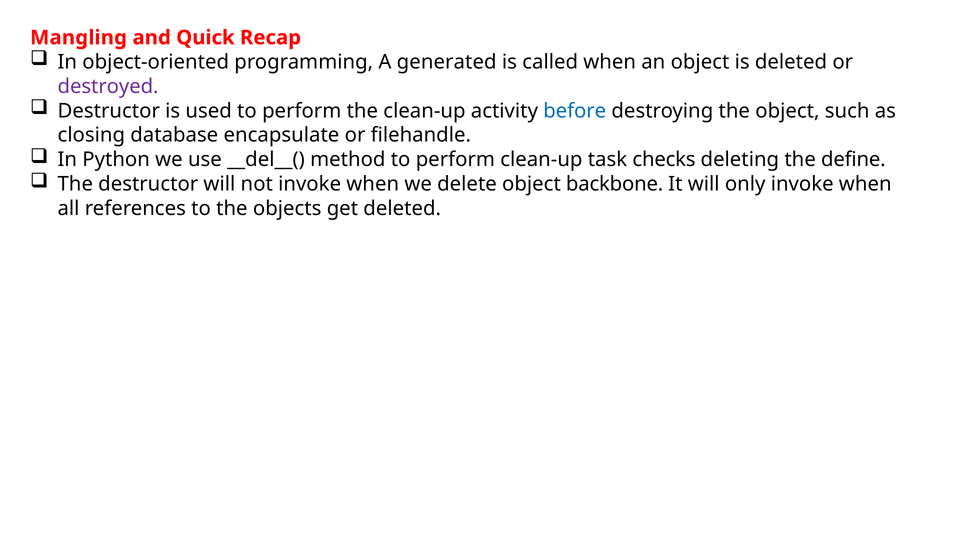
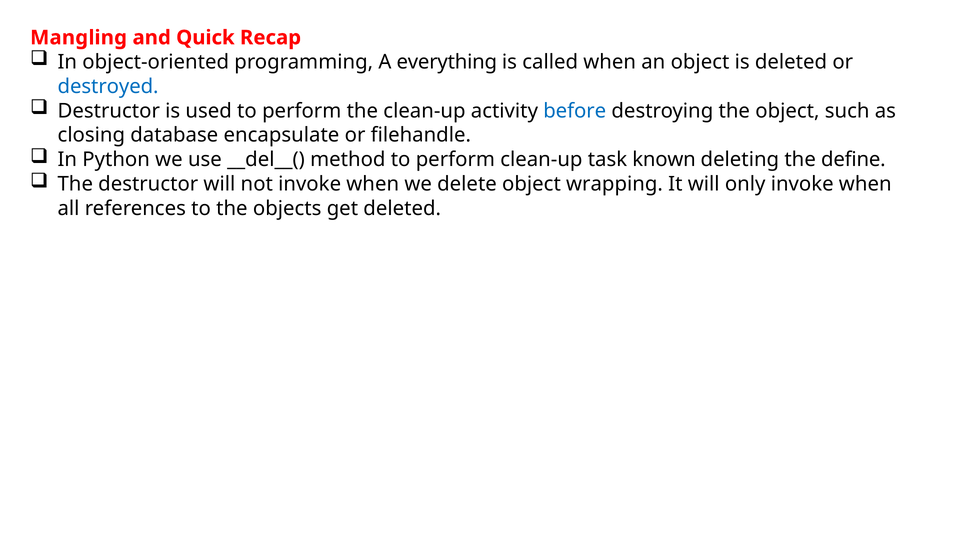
generated: generated -> everything
destroyed colour: purple -> blue
checks: checks -> known
backbone: backbone -> wrapping
